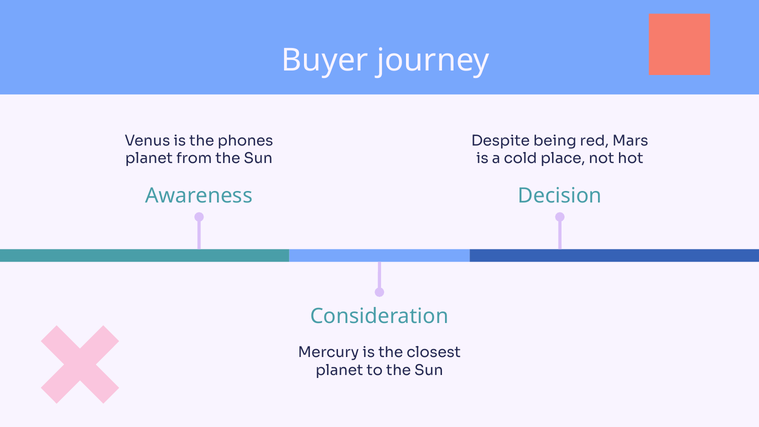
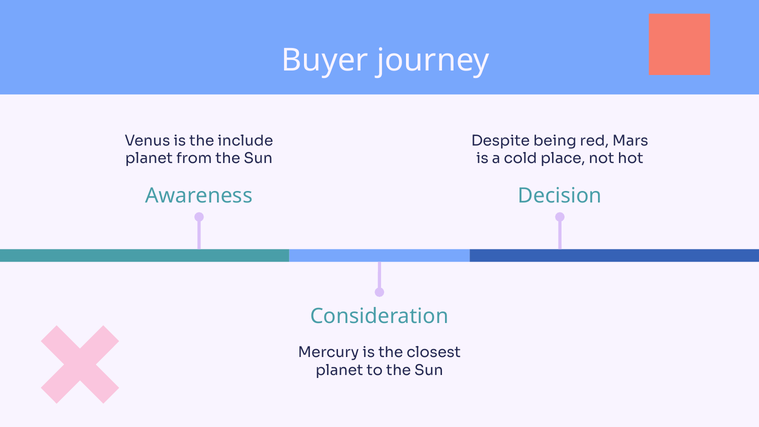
phones: phones -> include
